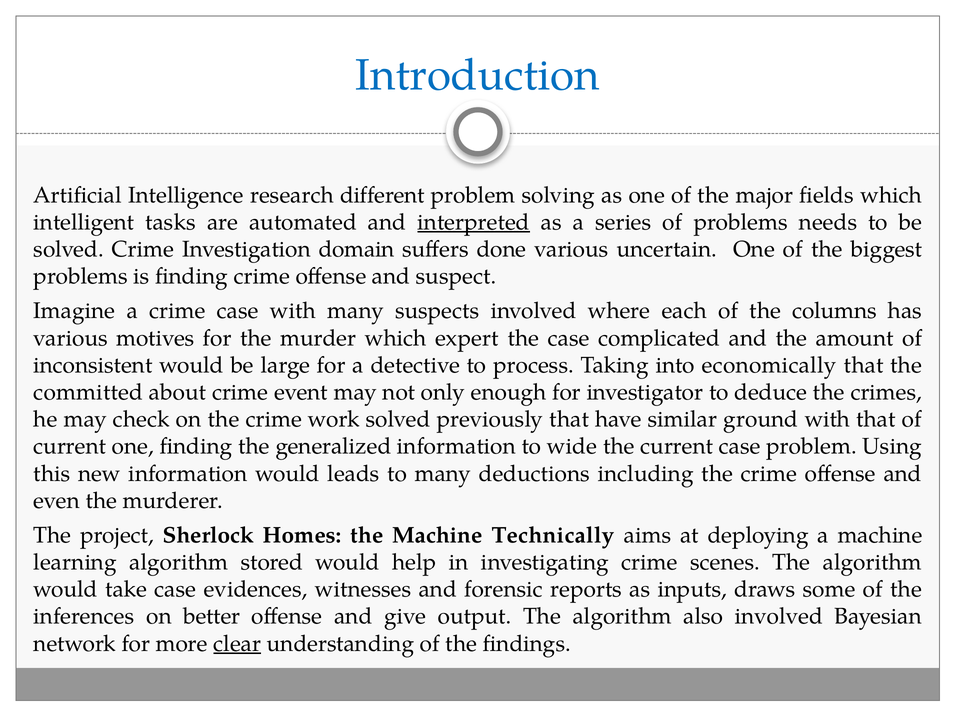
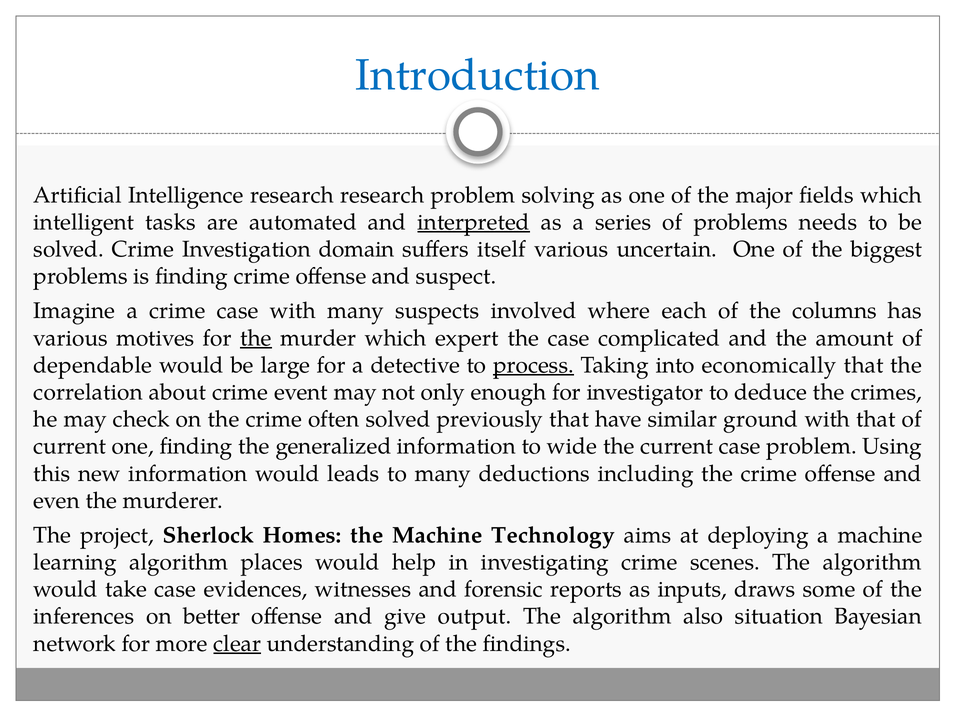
research different: different -> research
done: done -> itself
the at (256, 338) underline: none -> present
inconsistent: inconsistent -> dependable
process underline: none -> present
committed: committed -> correlation
work: work -> often
Technically: Technically -> Technology
stored: stored -> places
also involved: involved -> situation
